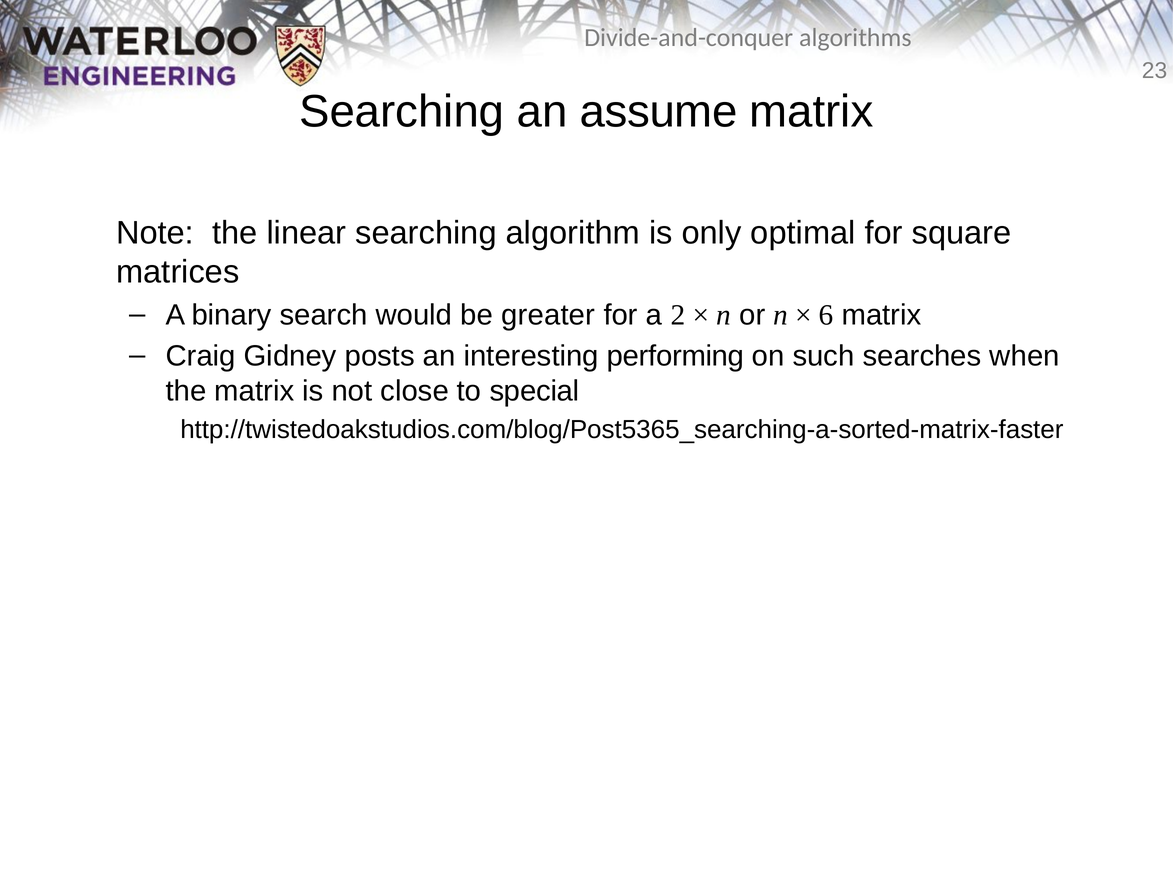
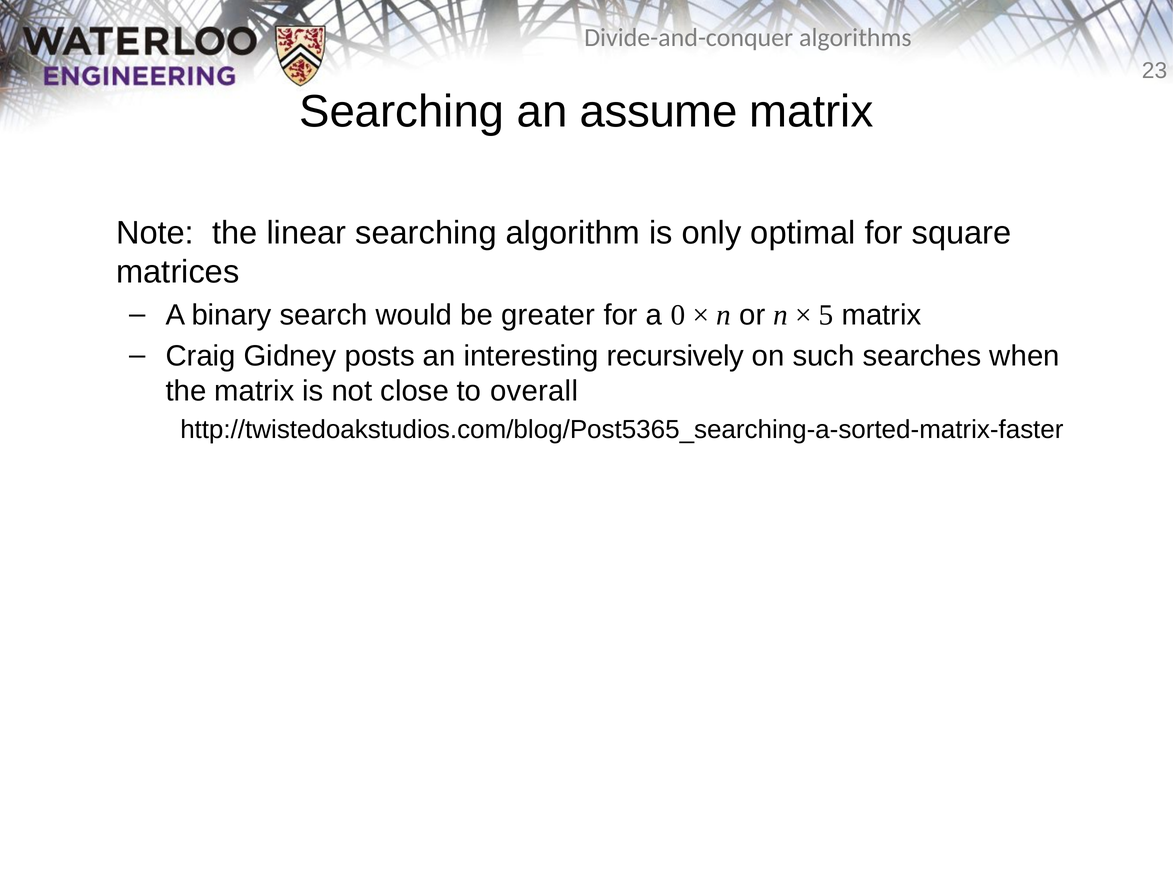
2: 2 -> 0
6: 6 -> 5
performing: performing -> recursively
special: special -> overall
